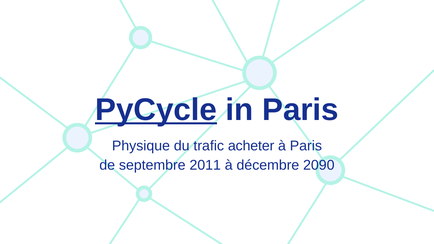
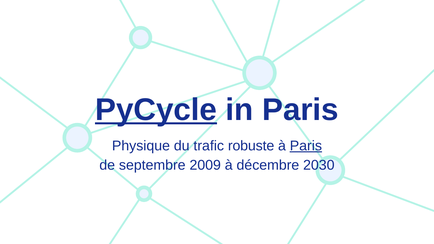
acheter: acheter -> robuste
Paris at (306, 146) underline: none -> present
2011: 2011 -> 2009
2090: 2090 -> 2030
